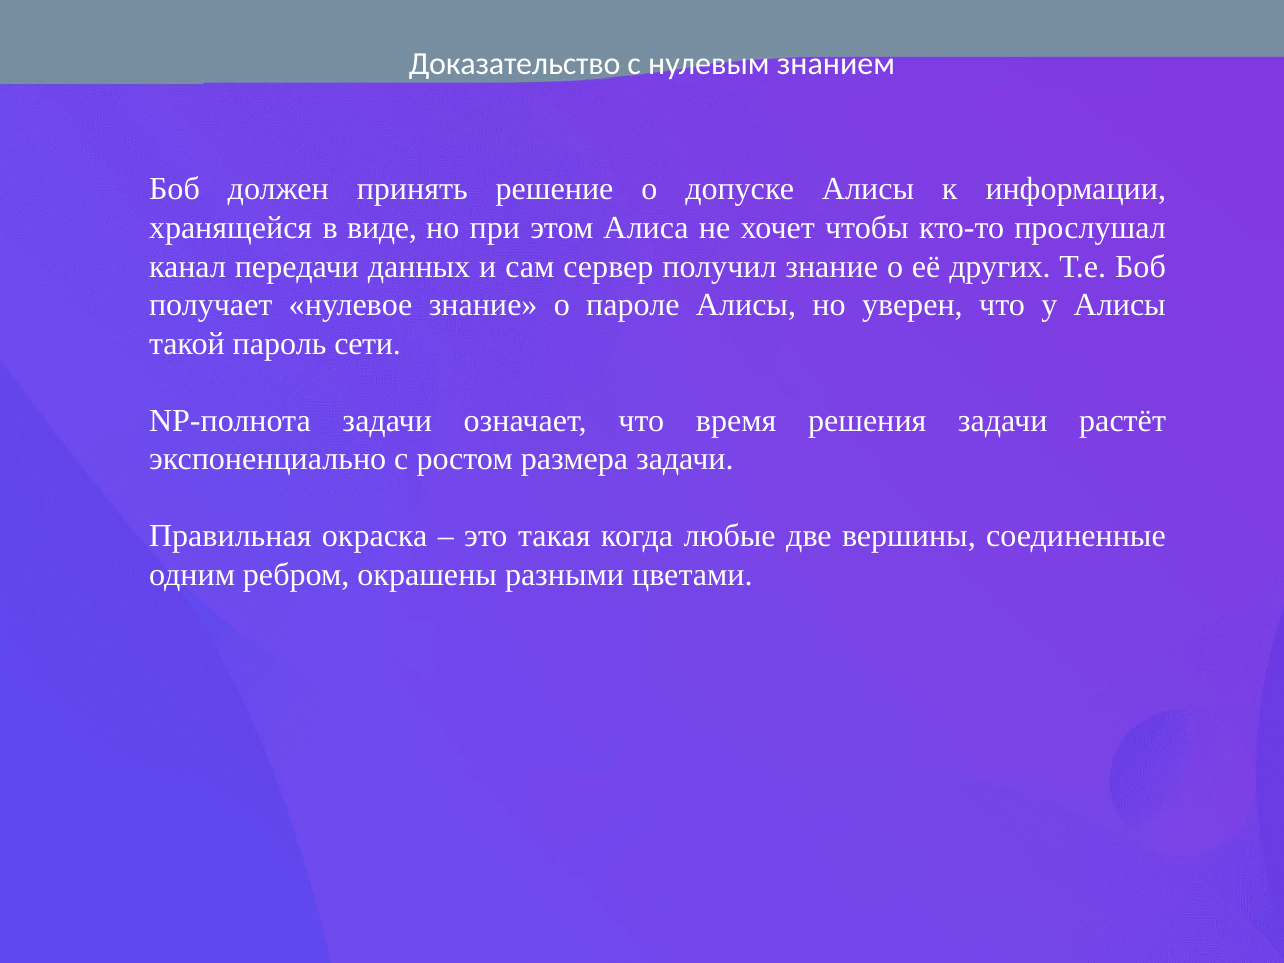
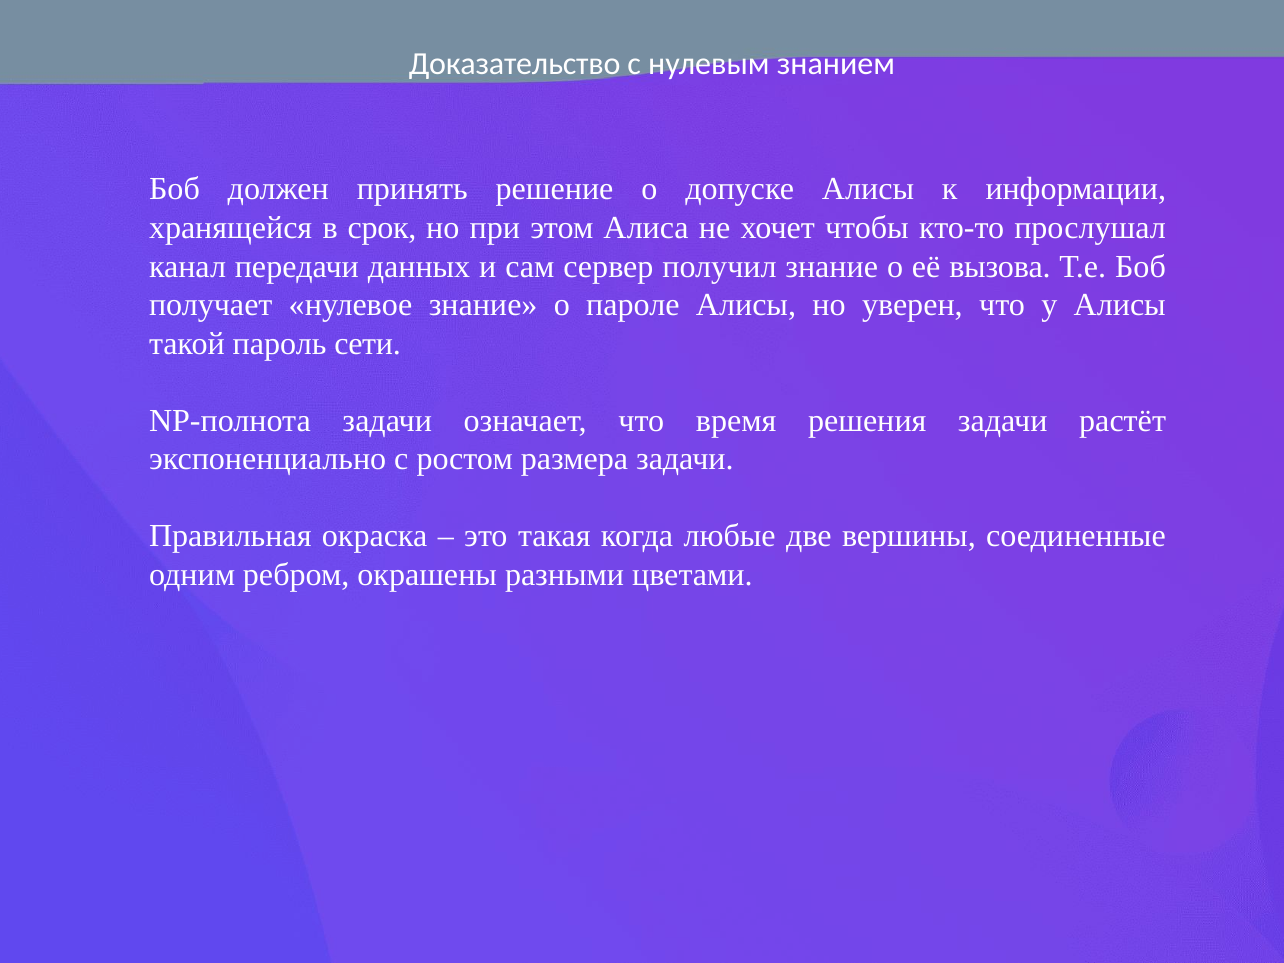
виде: виде -> срок
других: других -> вызова
